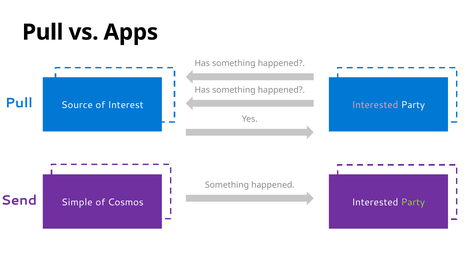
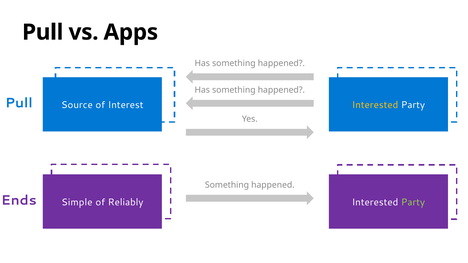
Interested at (375, 105) colour: pink -> yellow
Send: Send -> Ends
Cosmos: Cosmos -> Reliably
